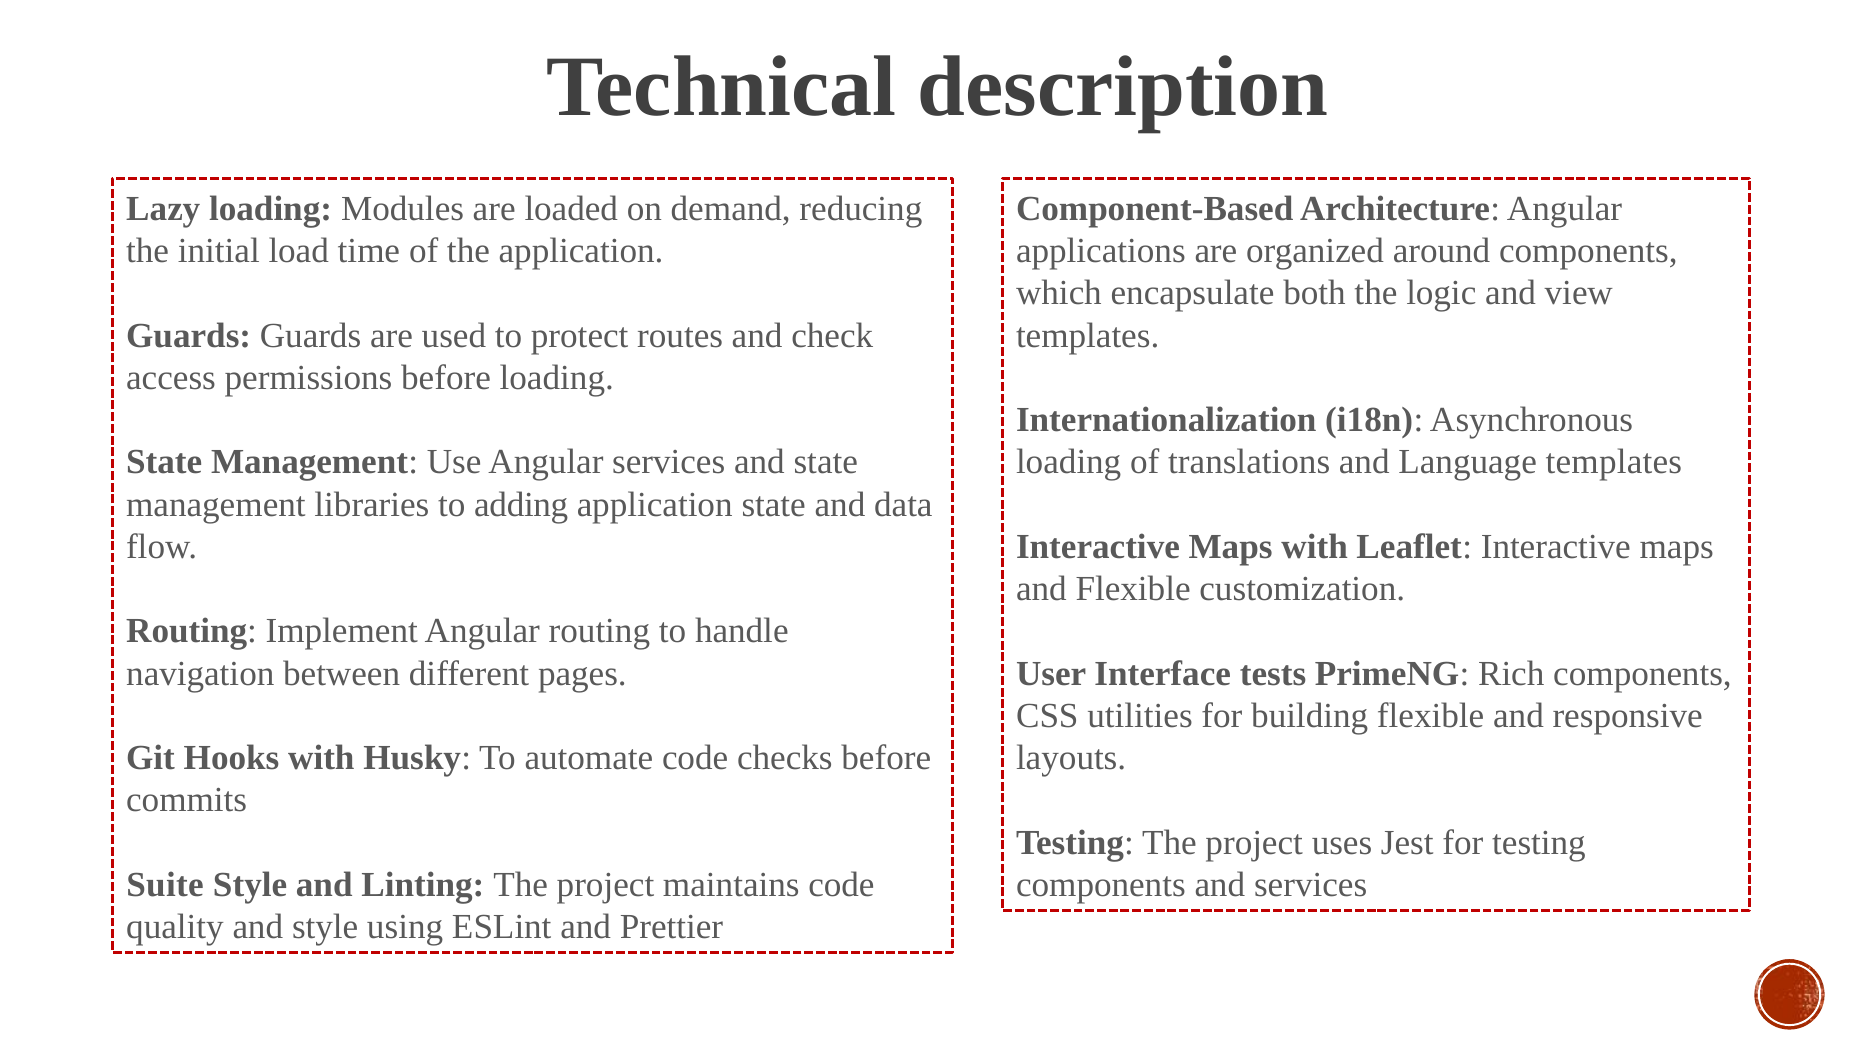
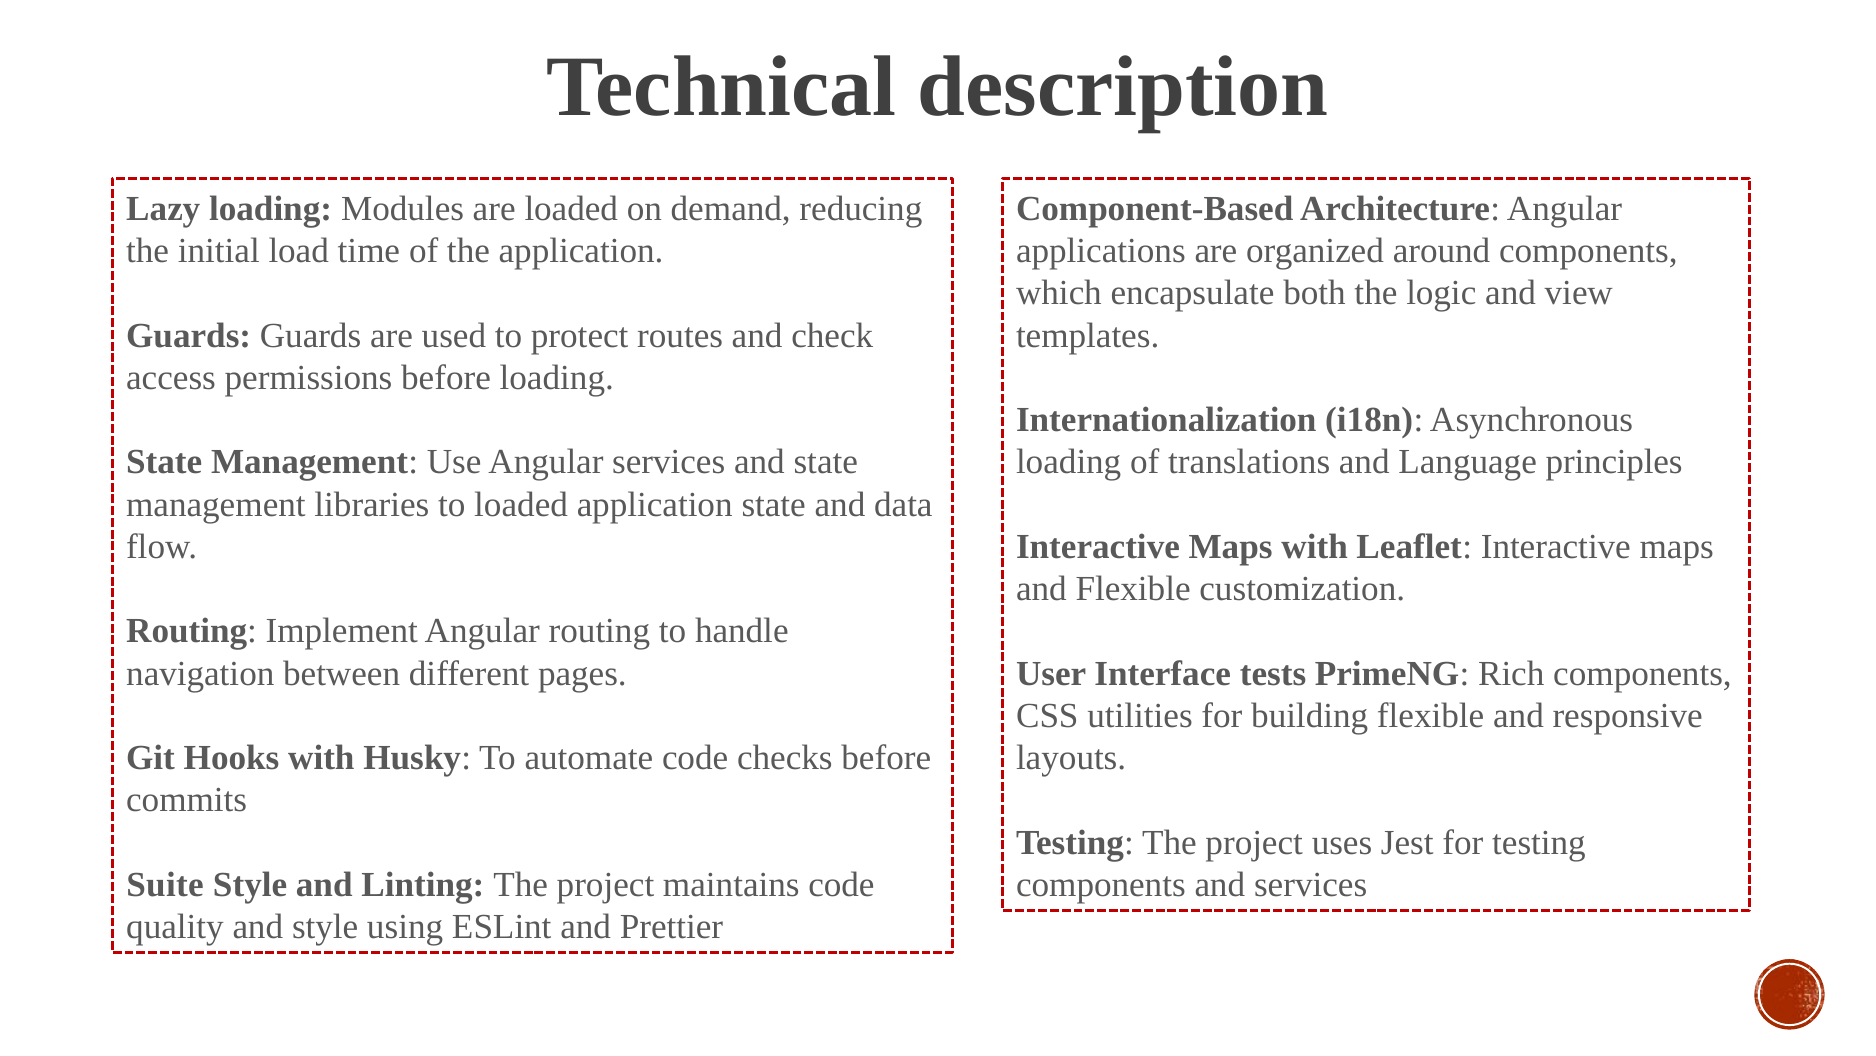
Language templates: templates -> principles
to adding: adding -> loaded
